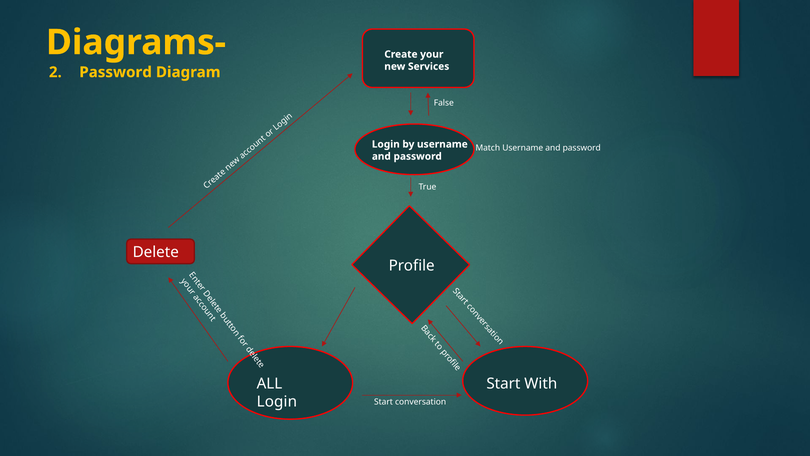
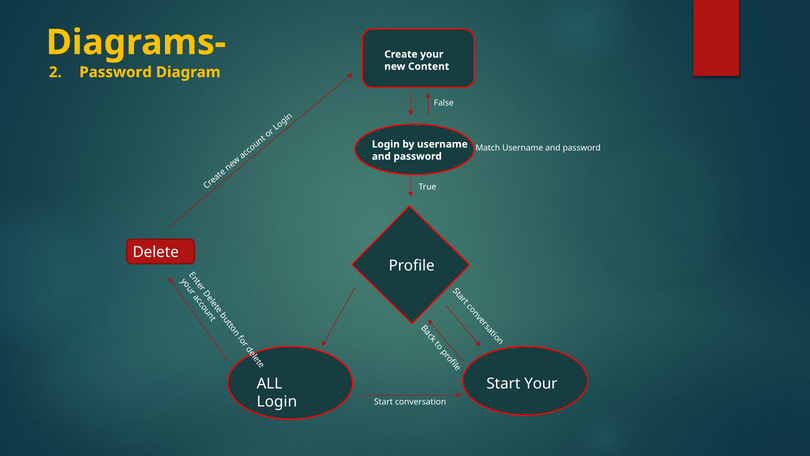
Services: Services -> Content
Start With: With -> Your
